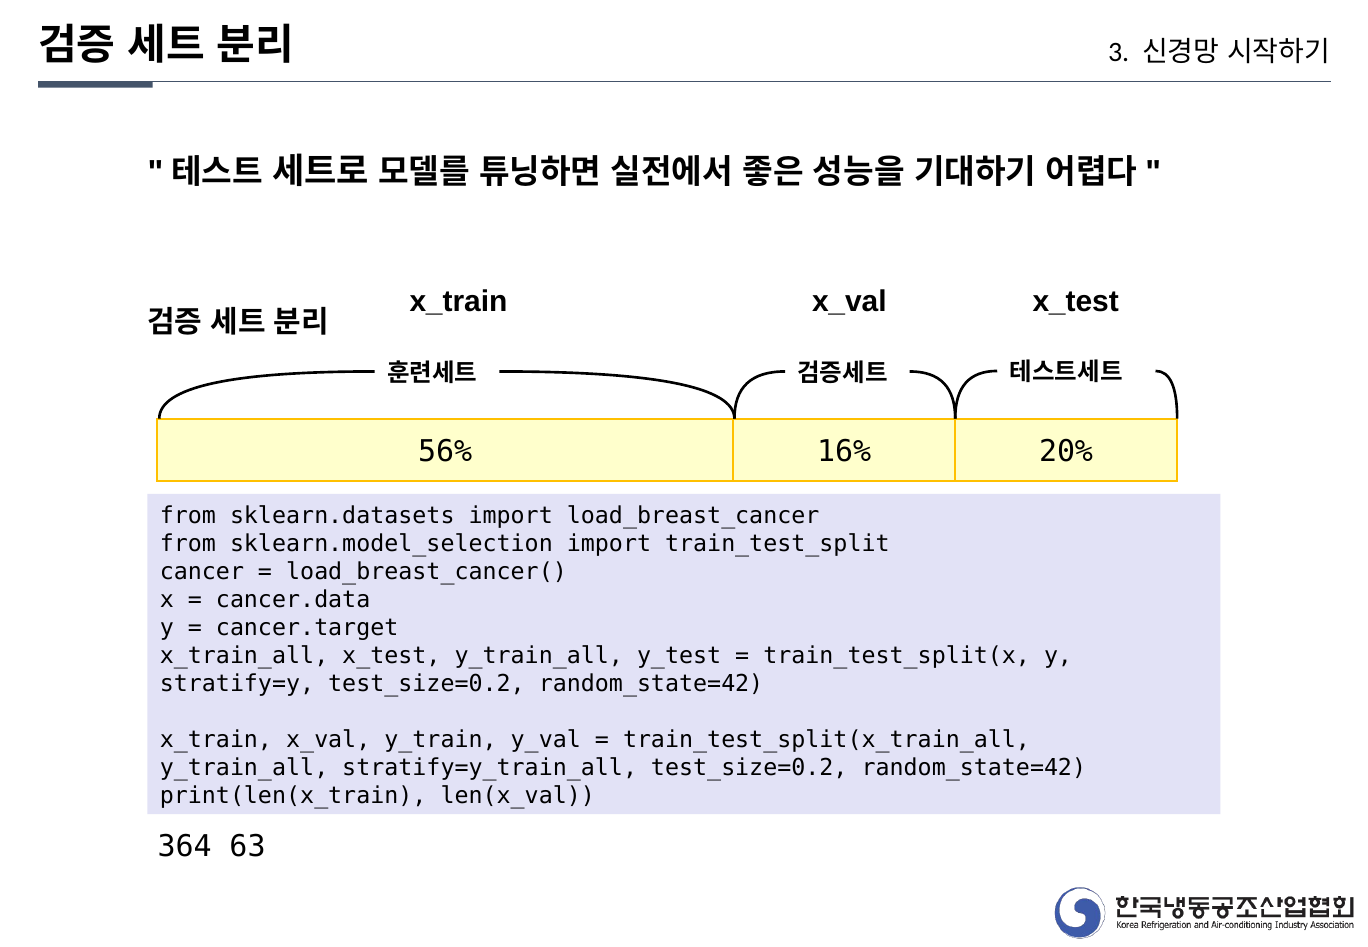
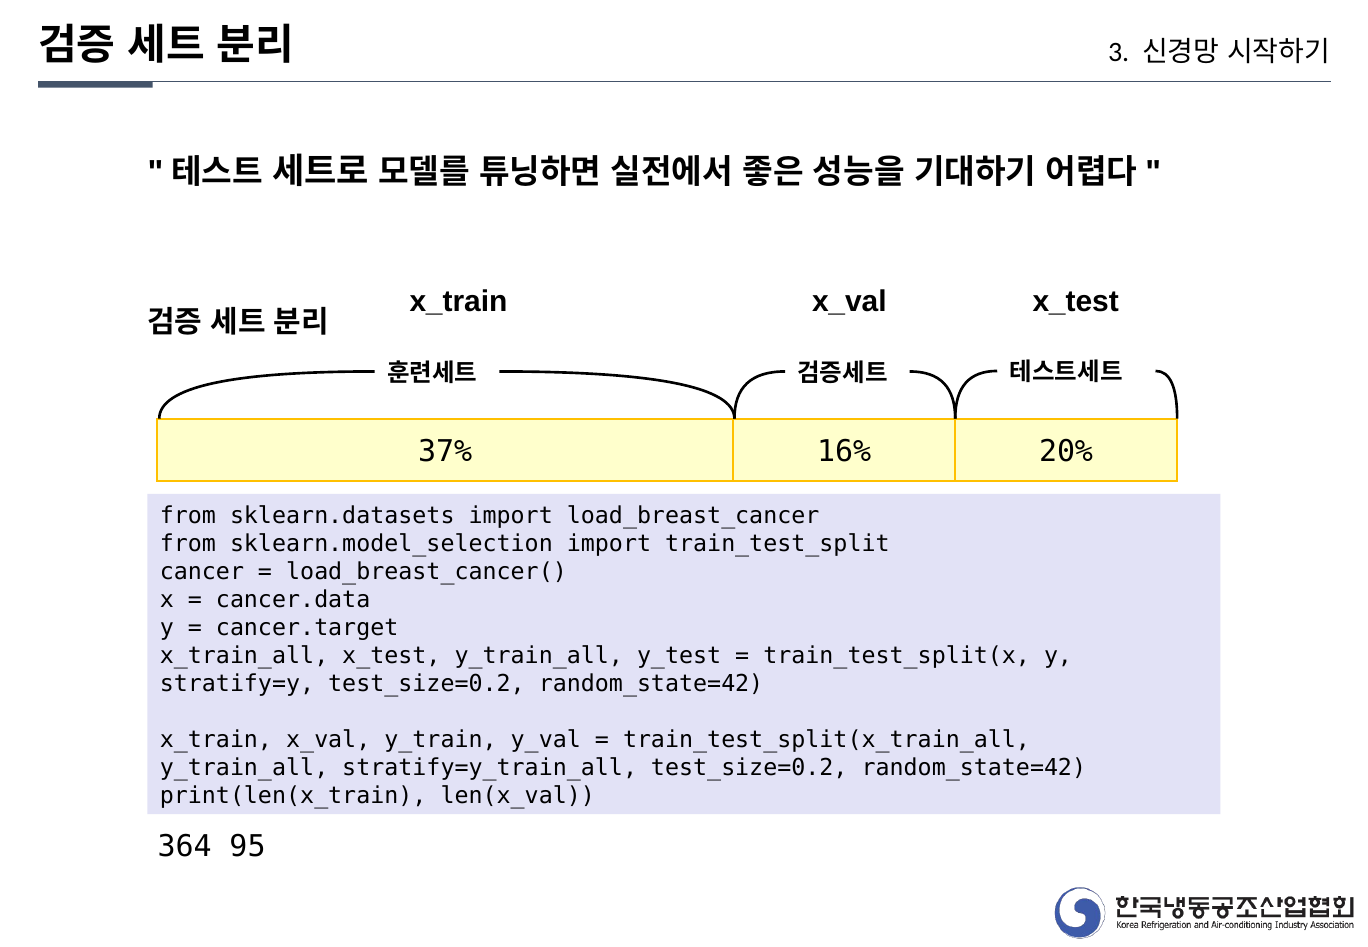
56%: 56% -> 37%
63: 63 -> 95
